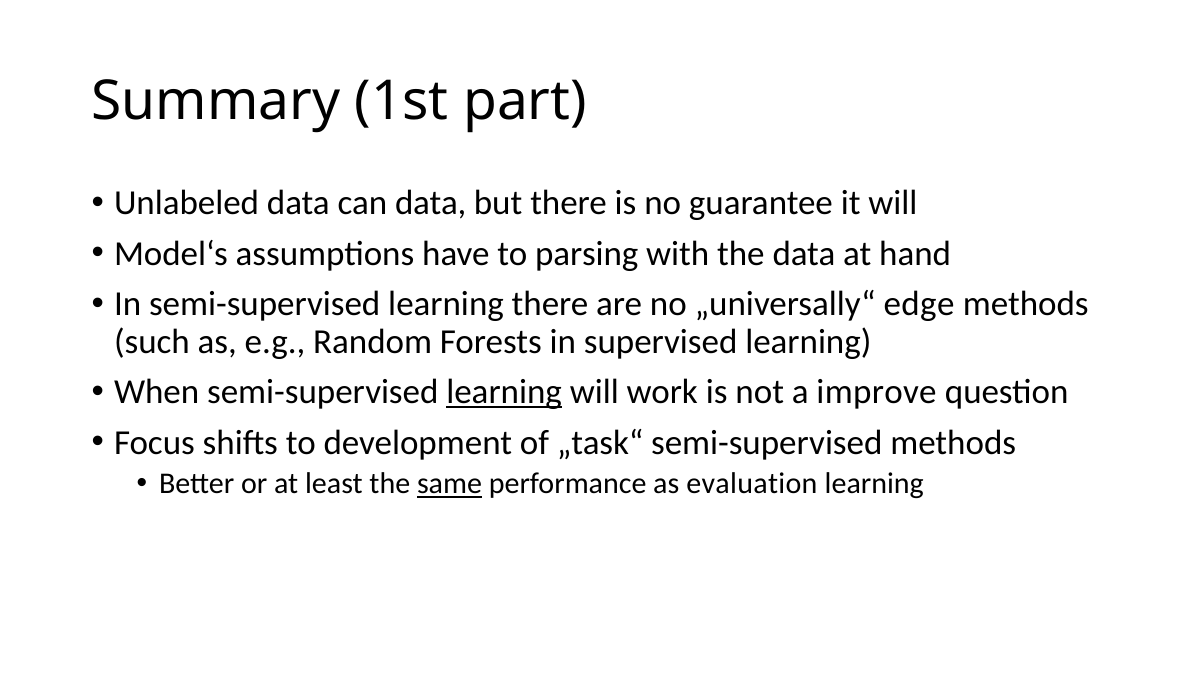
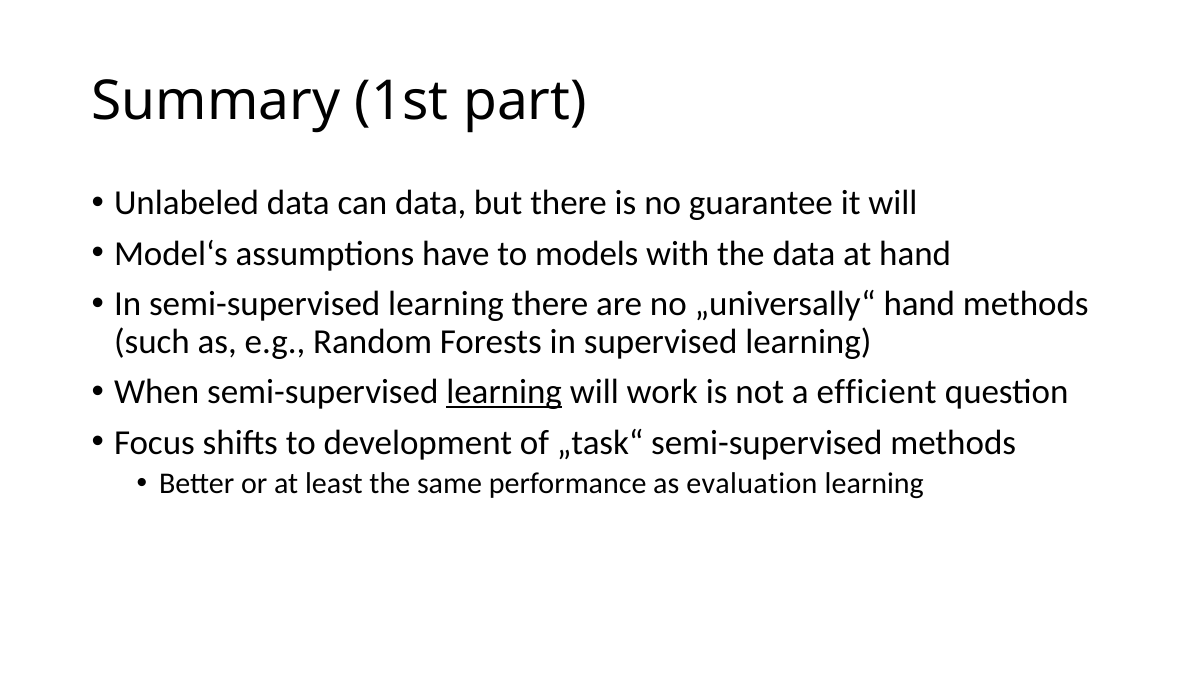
parsing: parsing -> models
„universally“ edge: edge -> hand
improve: improve -> efficient
same underline: present -> none
